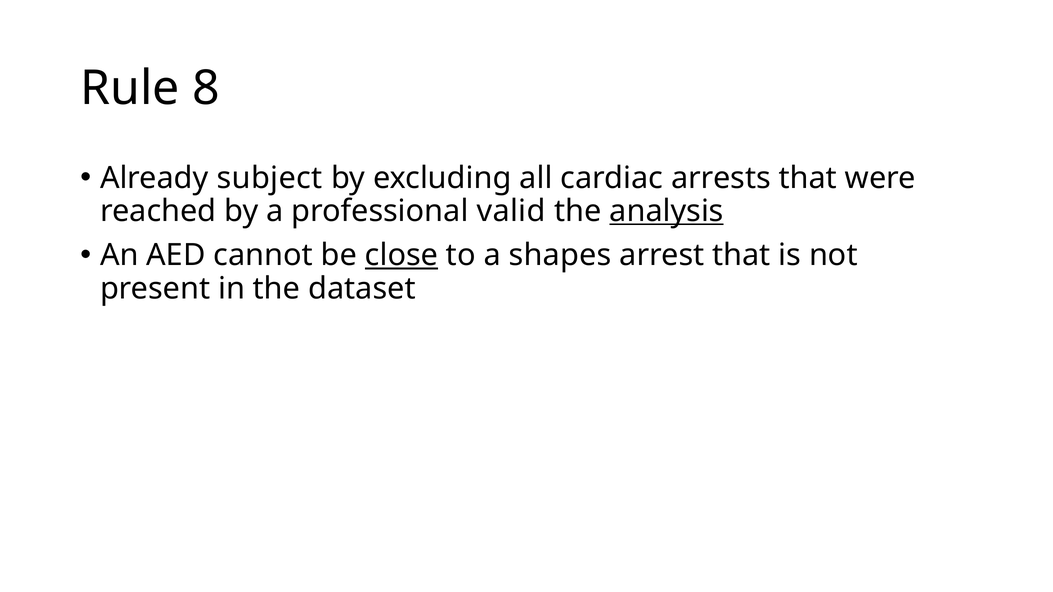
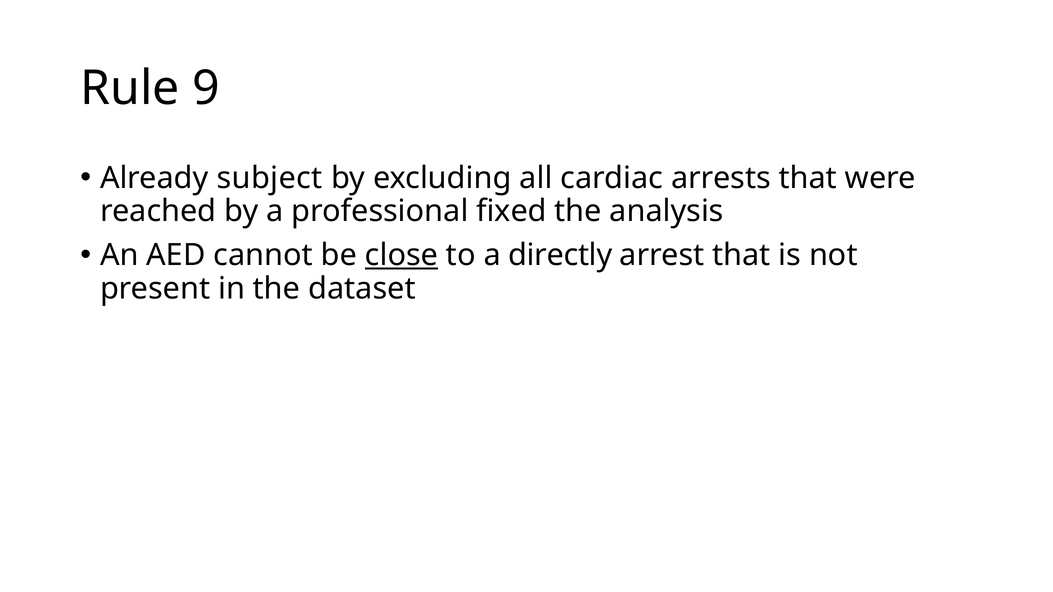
8: 8 -> 9
valid: valid -> fixed
analysis underline: present -> none
shapes: shapes -> directly
